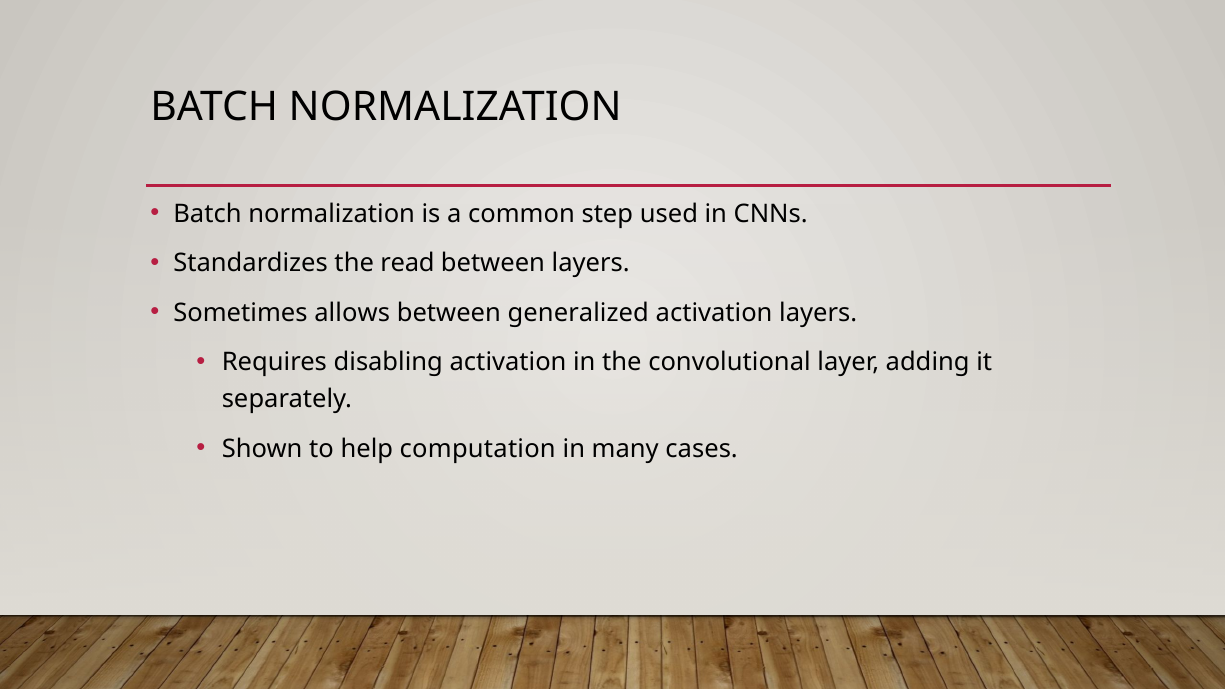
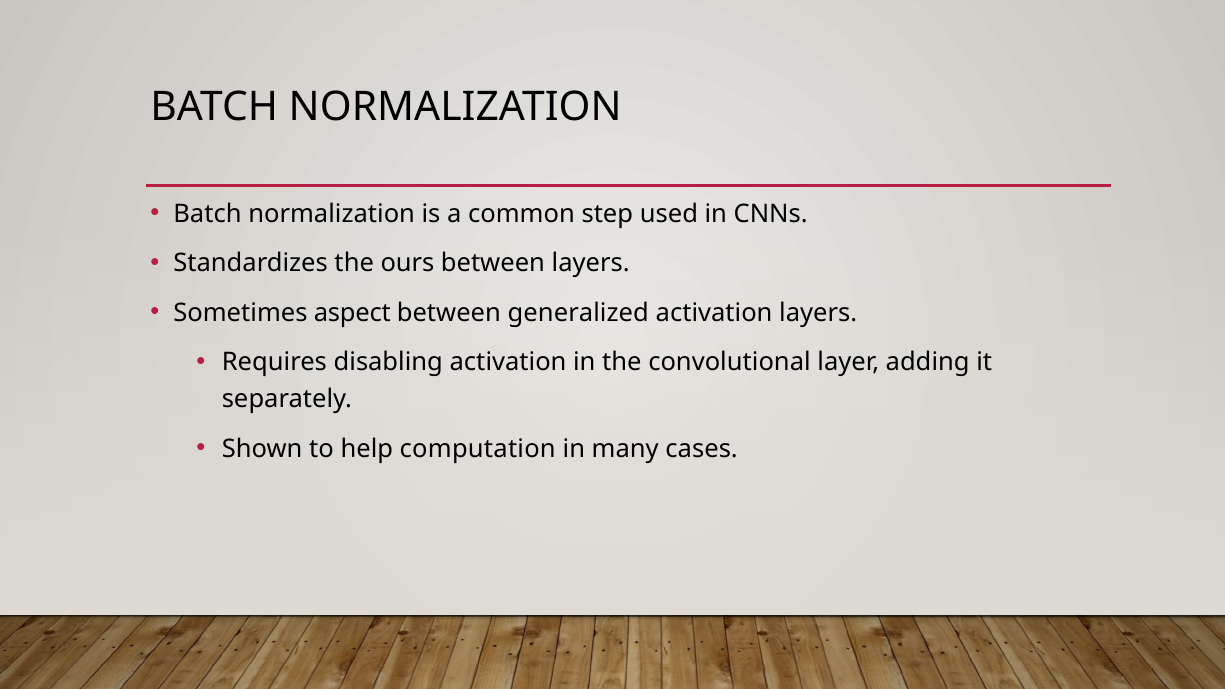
read: read -> ours
allows: allows -> aspect
